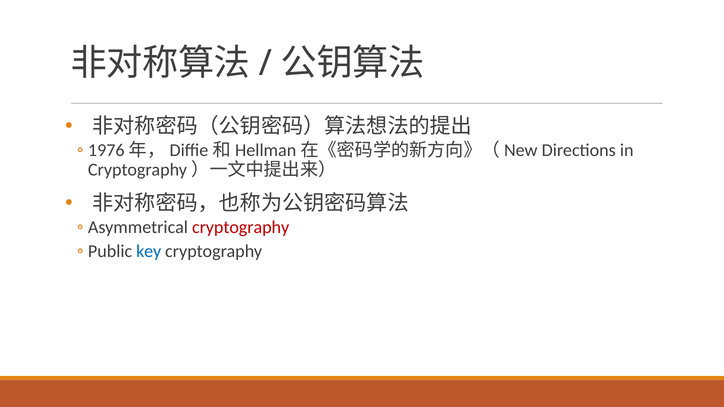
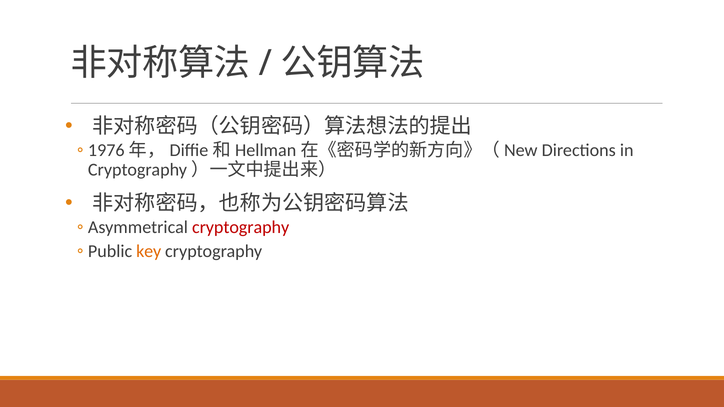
key colour: blue -> orange
